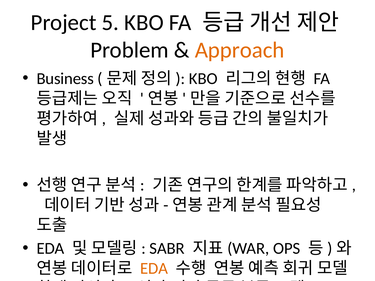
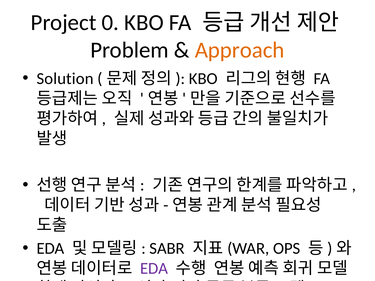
5: 5 -> 0
Business: Business -> Solution
EDA at (154, 269) colour: orange -> purple
